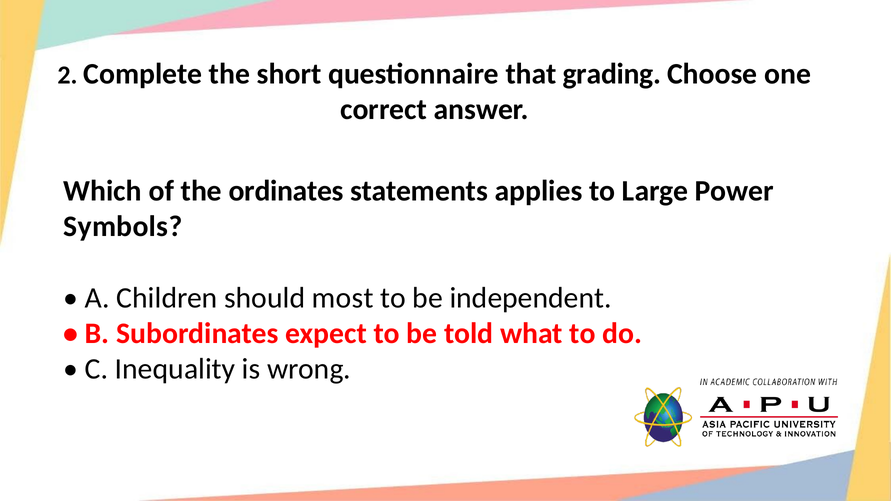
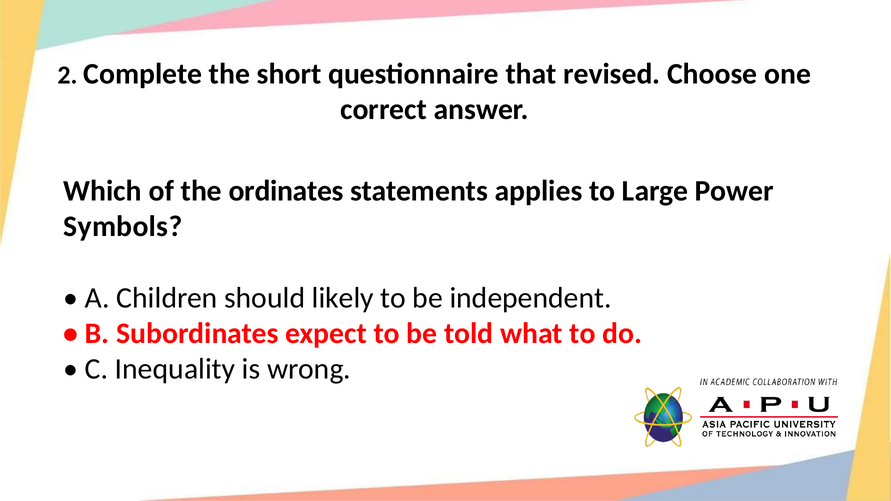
grading: grading -> revised
most: most -> likely
